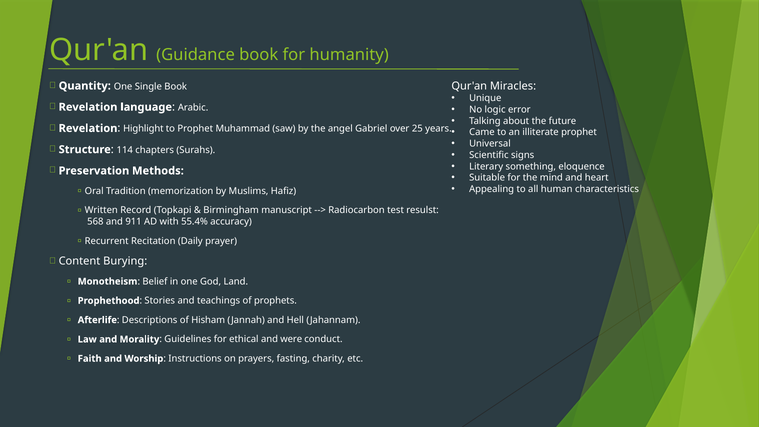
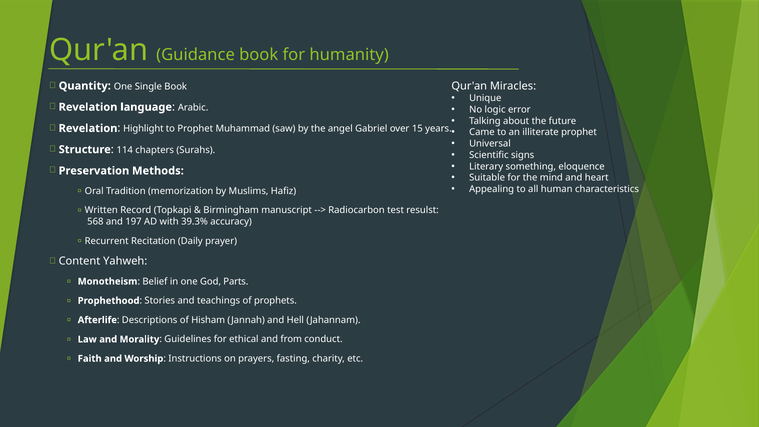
25: 25 -> 15
911: 911 -> 197
55.4%: 55.4% -> 39.3%
Burying: Burying -> Yahweh
Land: Land -> Parts
were: were -> from
